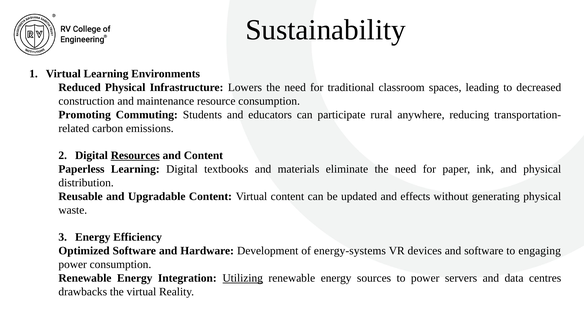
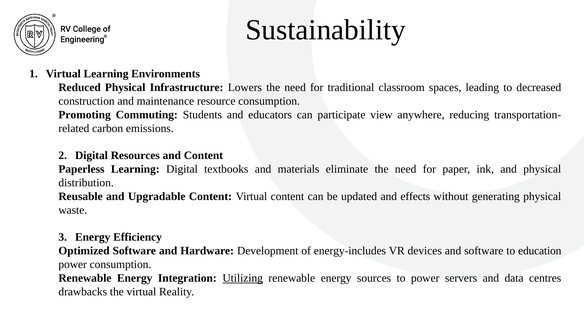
rural: rural -> view
Resources underline: present -> none
energy-systems: energy-systems -> energy-includes
engaging: engaging -> education
